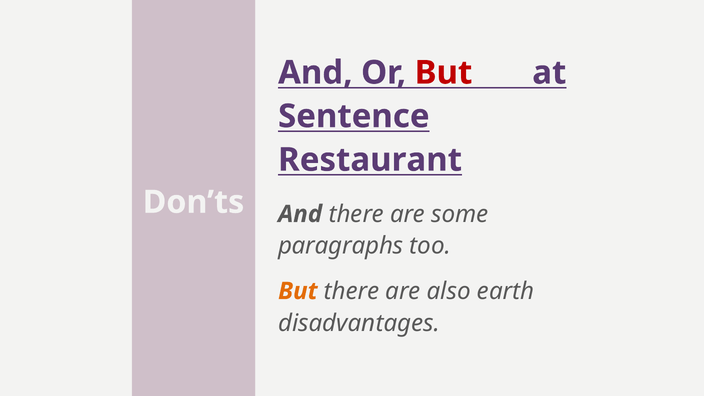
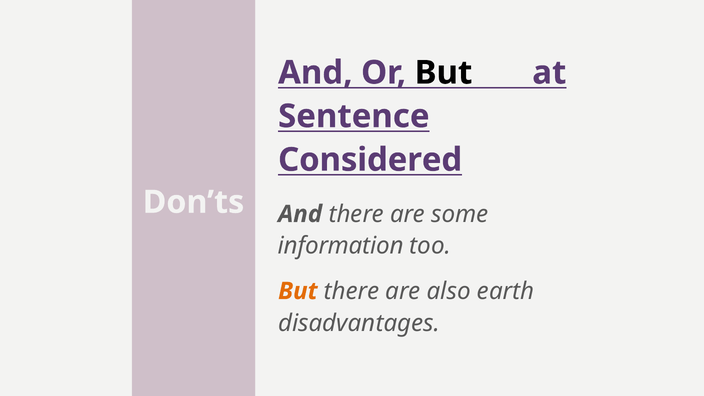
But at (443, 73) colour: red -> black
Restaurant: Restaurant -> Considered
paragraphs: paragraphs -> information
